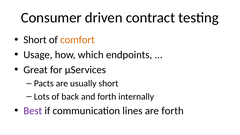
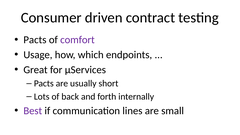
Short at (35, 40): Short -> Pacts
comfort colour: orange -> purple
are forth: forth -> small
